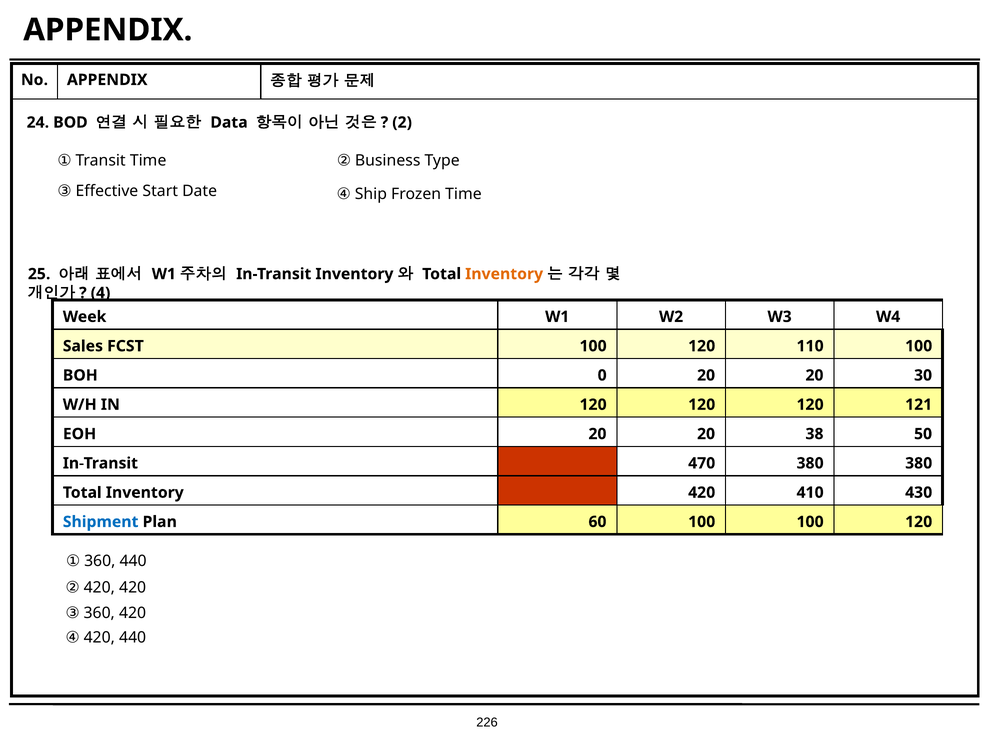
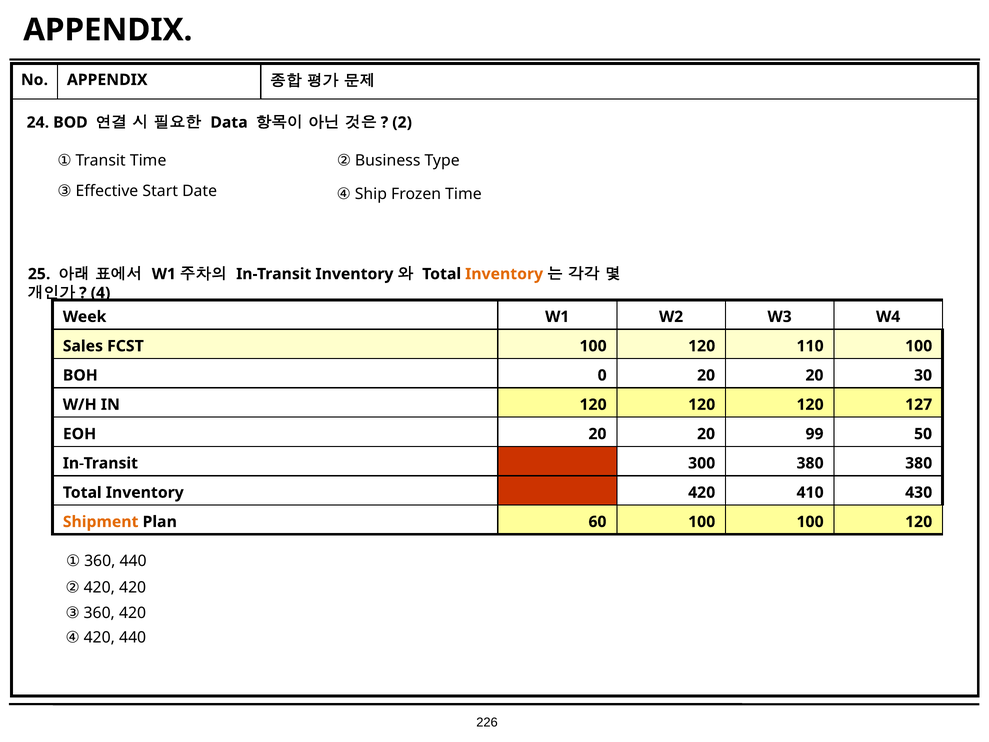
121: 121 -> 127
38: 38 -> 99
470: 470 -> 300
Shipment colour: blue -> orange
